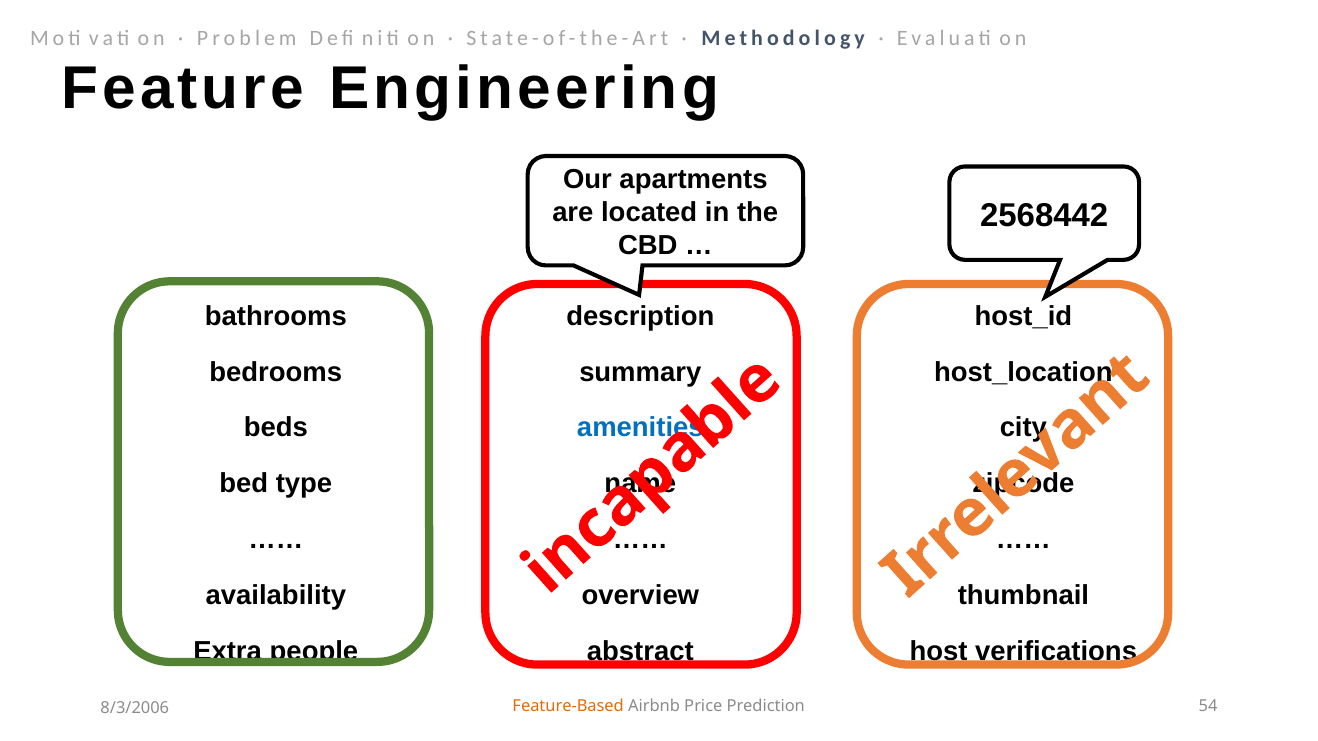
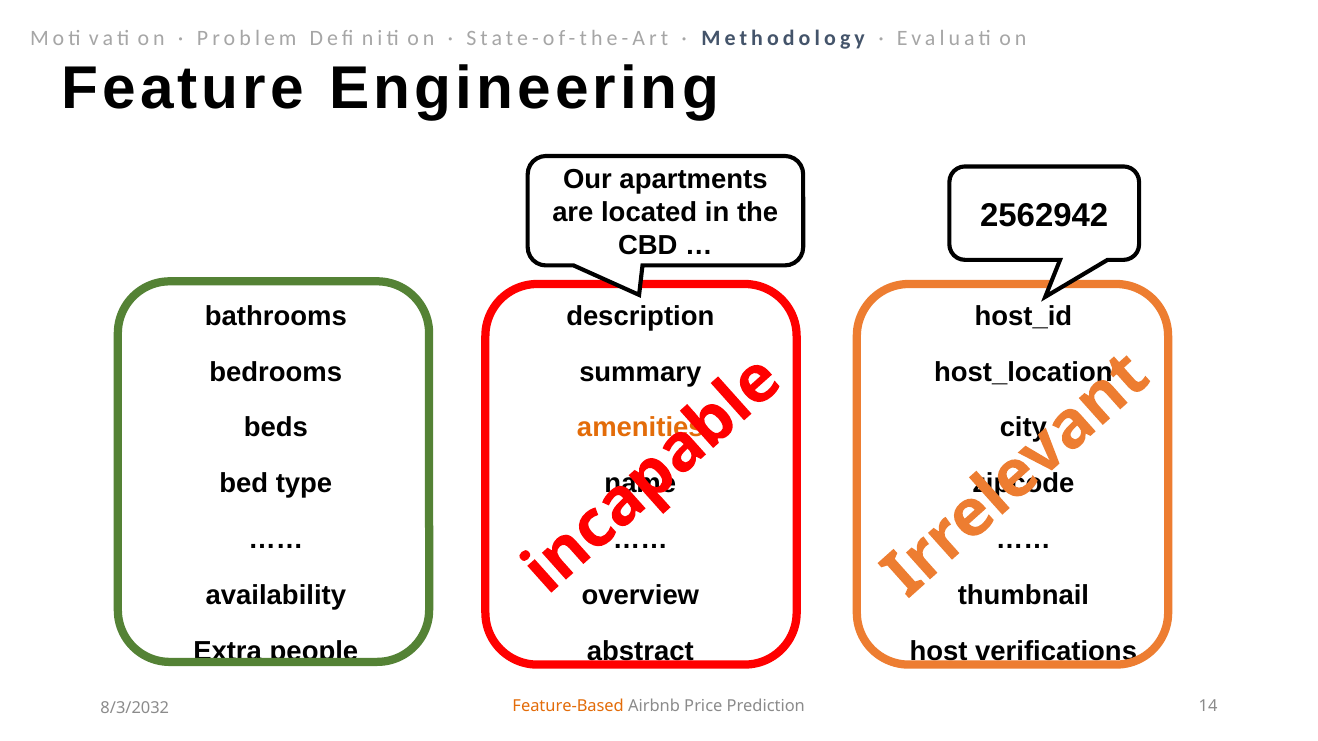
2568442: 2568442 -> 2562942
amenities colour: blue -> orange
54: 54 -> 14
8/3/2006: 8/3/2006 -> 8/3/2032
